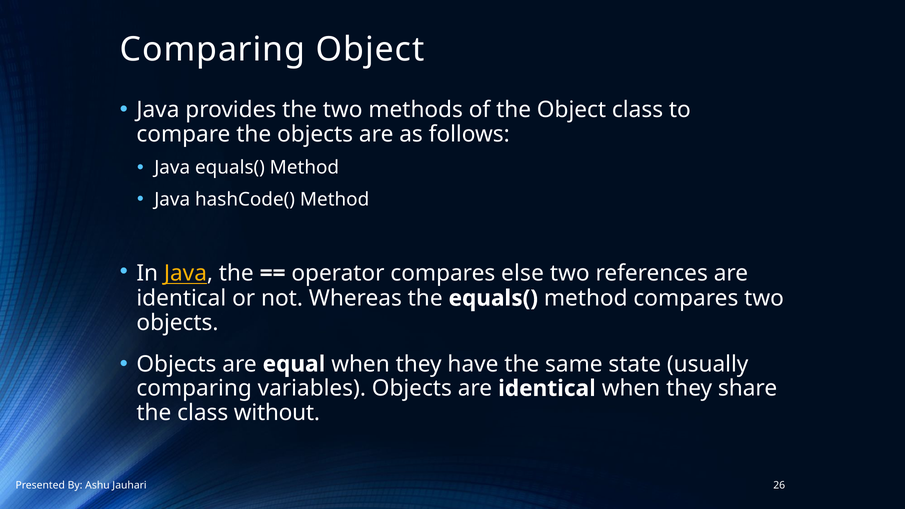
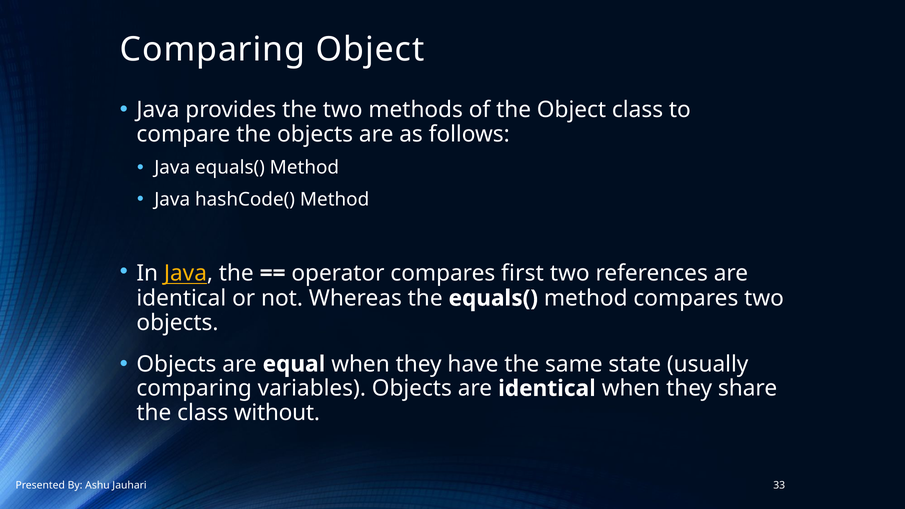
else: else -> first
26: 26 -> 33
